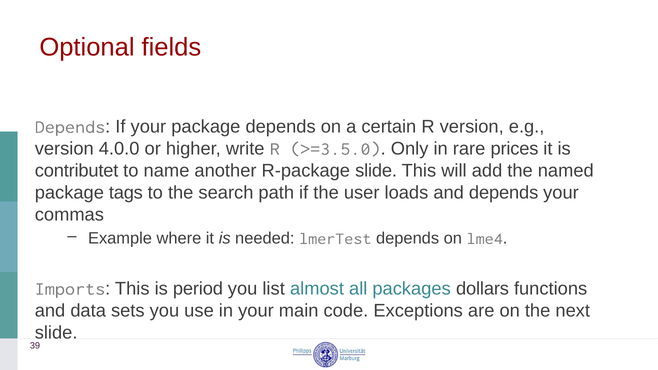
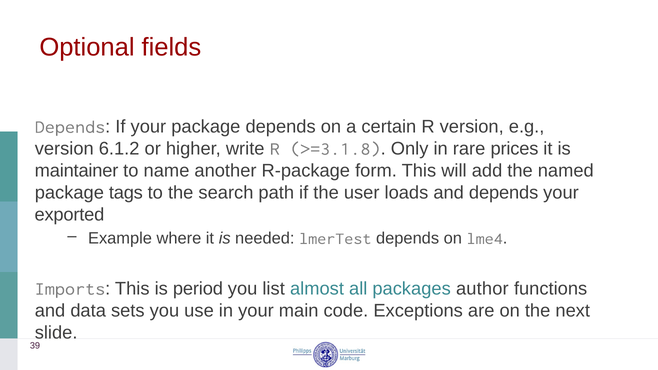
4.0.0: 4.0.0 -> 6.1.2
>=3.5.0: >=3.5.0 -> >=3.1.8
contributet: contributet -> maintainer
R-package slide: slide -> form
commas: commas -> exported
dollars: dollars -> author
